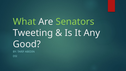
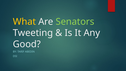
What colour: light green -> yellow
